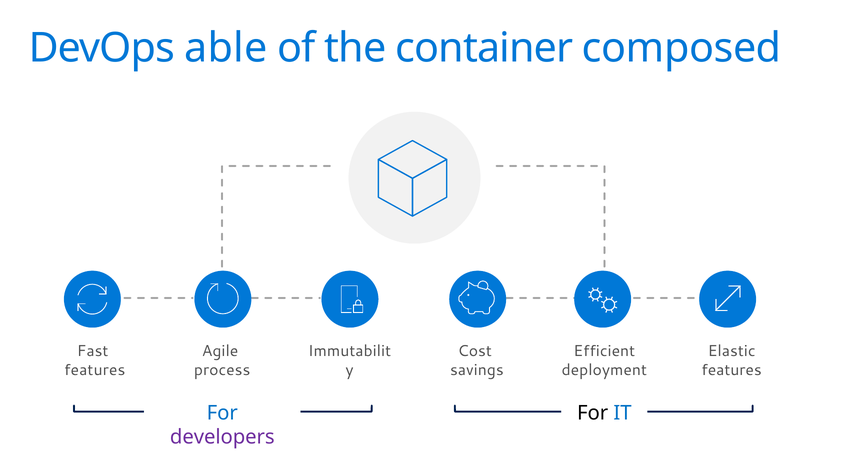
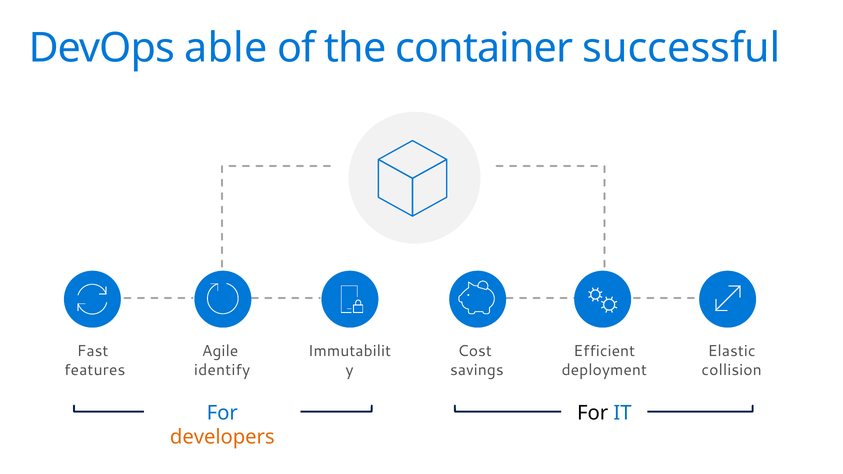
composed: composed -> successful
process: process -> identify
features at (732, 370): features -> collision
developers colour: purple -> orange
